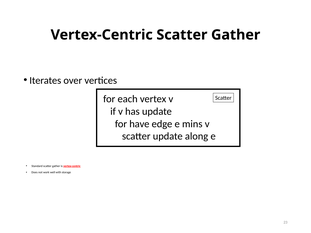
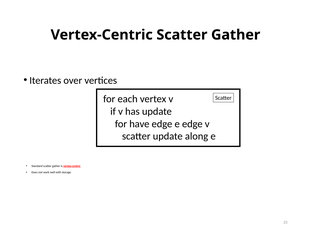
e mins: mins -> edge
